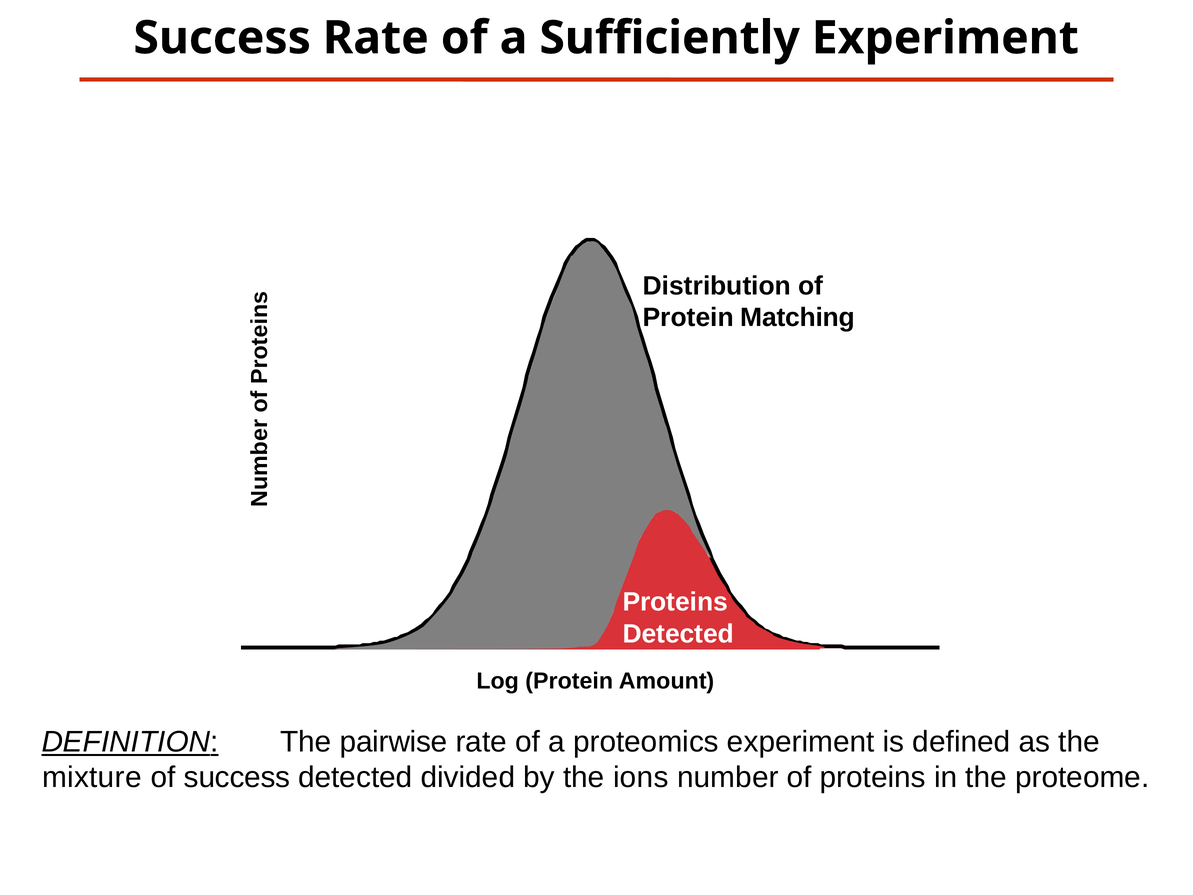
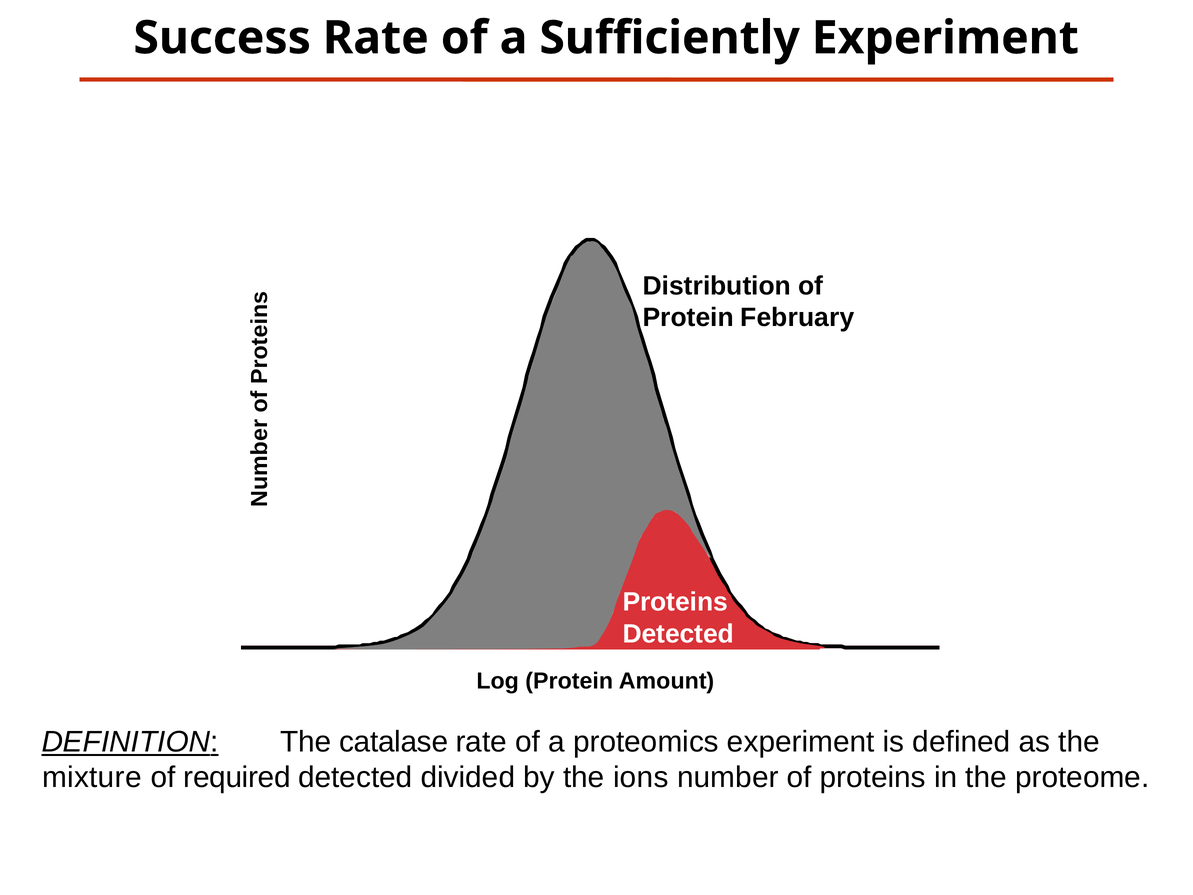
Matching: Matching -> February
pairwise: pairwise -> catalase
of success: success -> required
